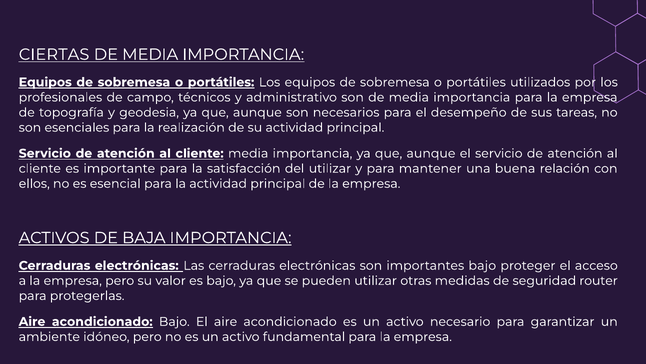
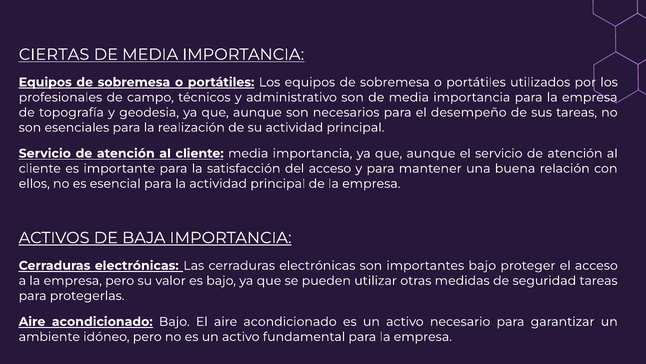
del utilizar: utilizar -> acceso
seguridad router: router -> tareas
